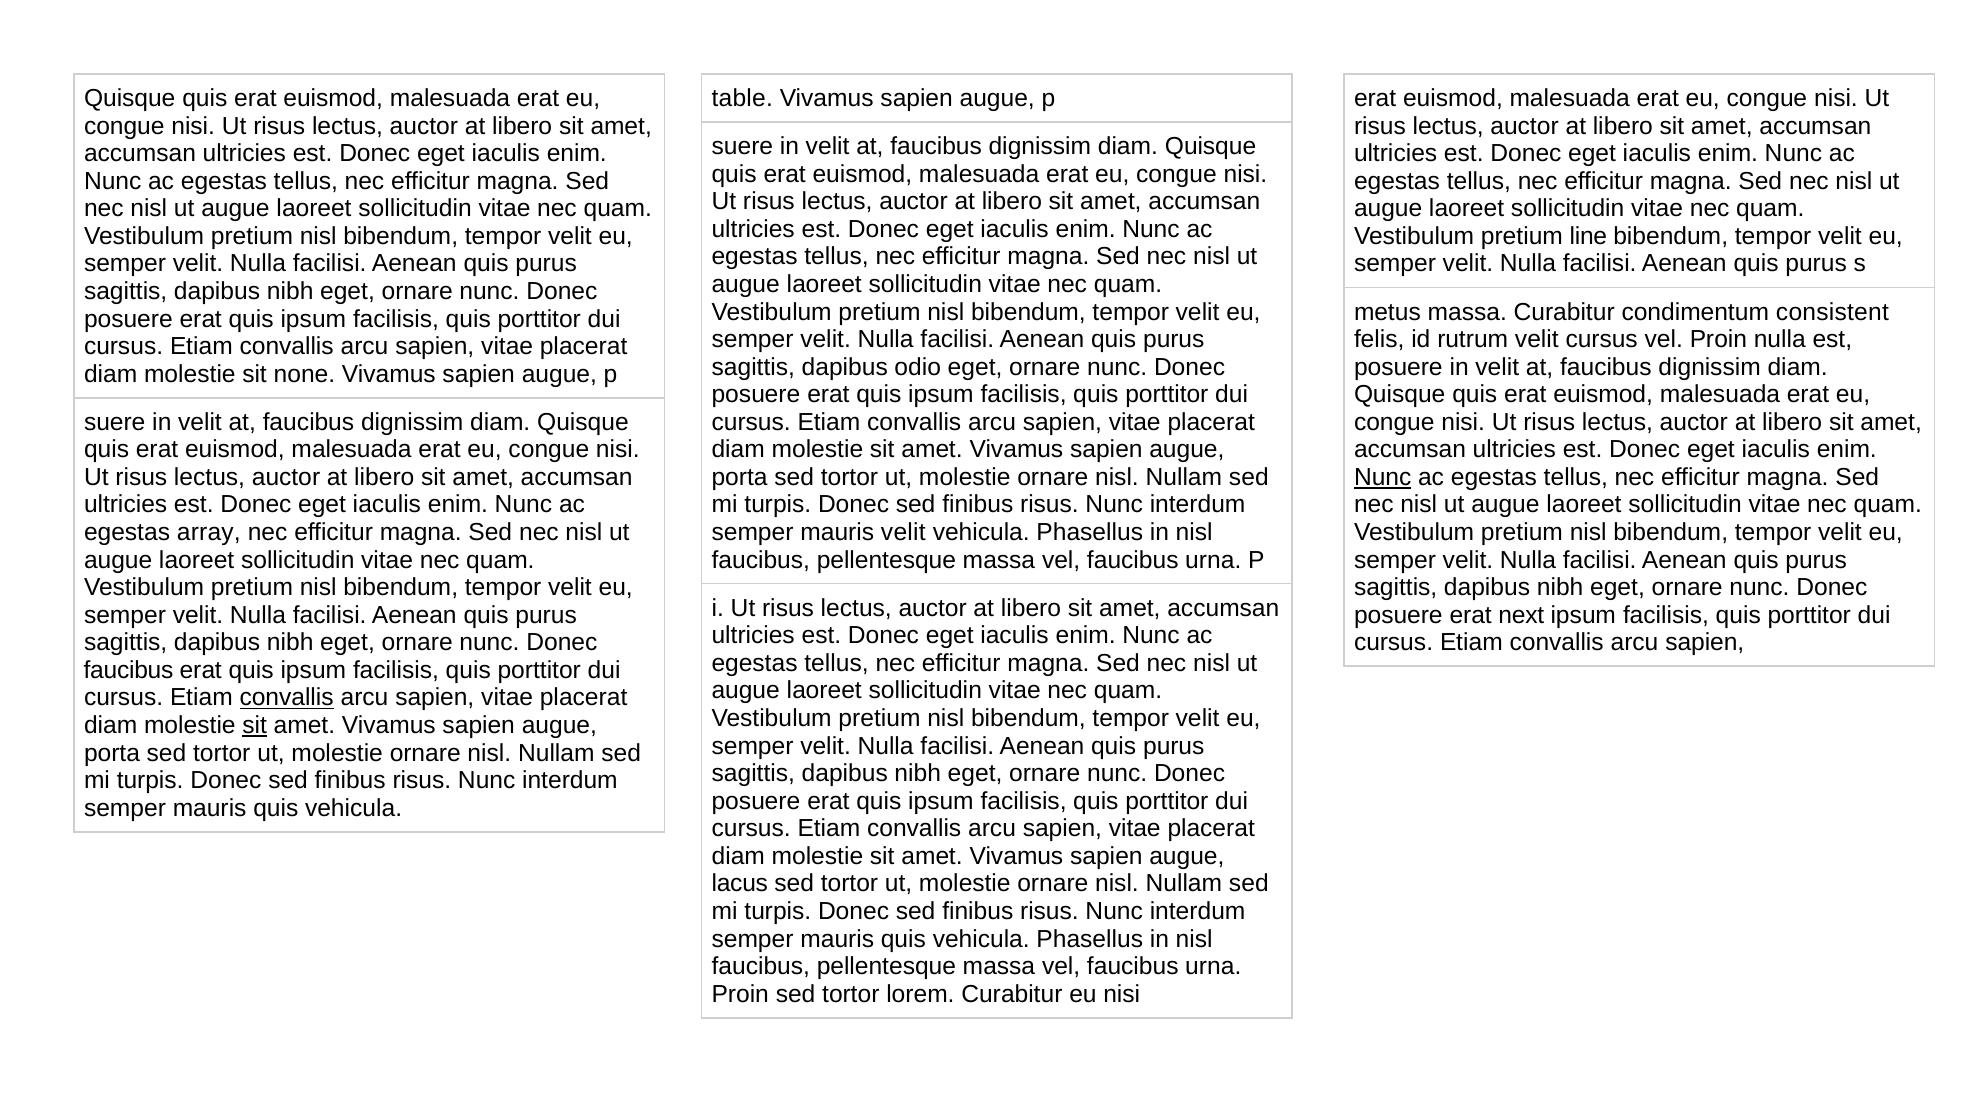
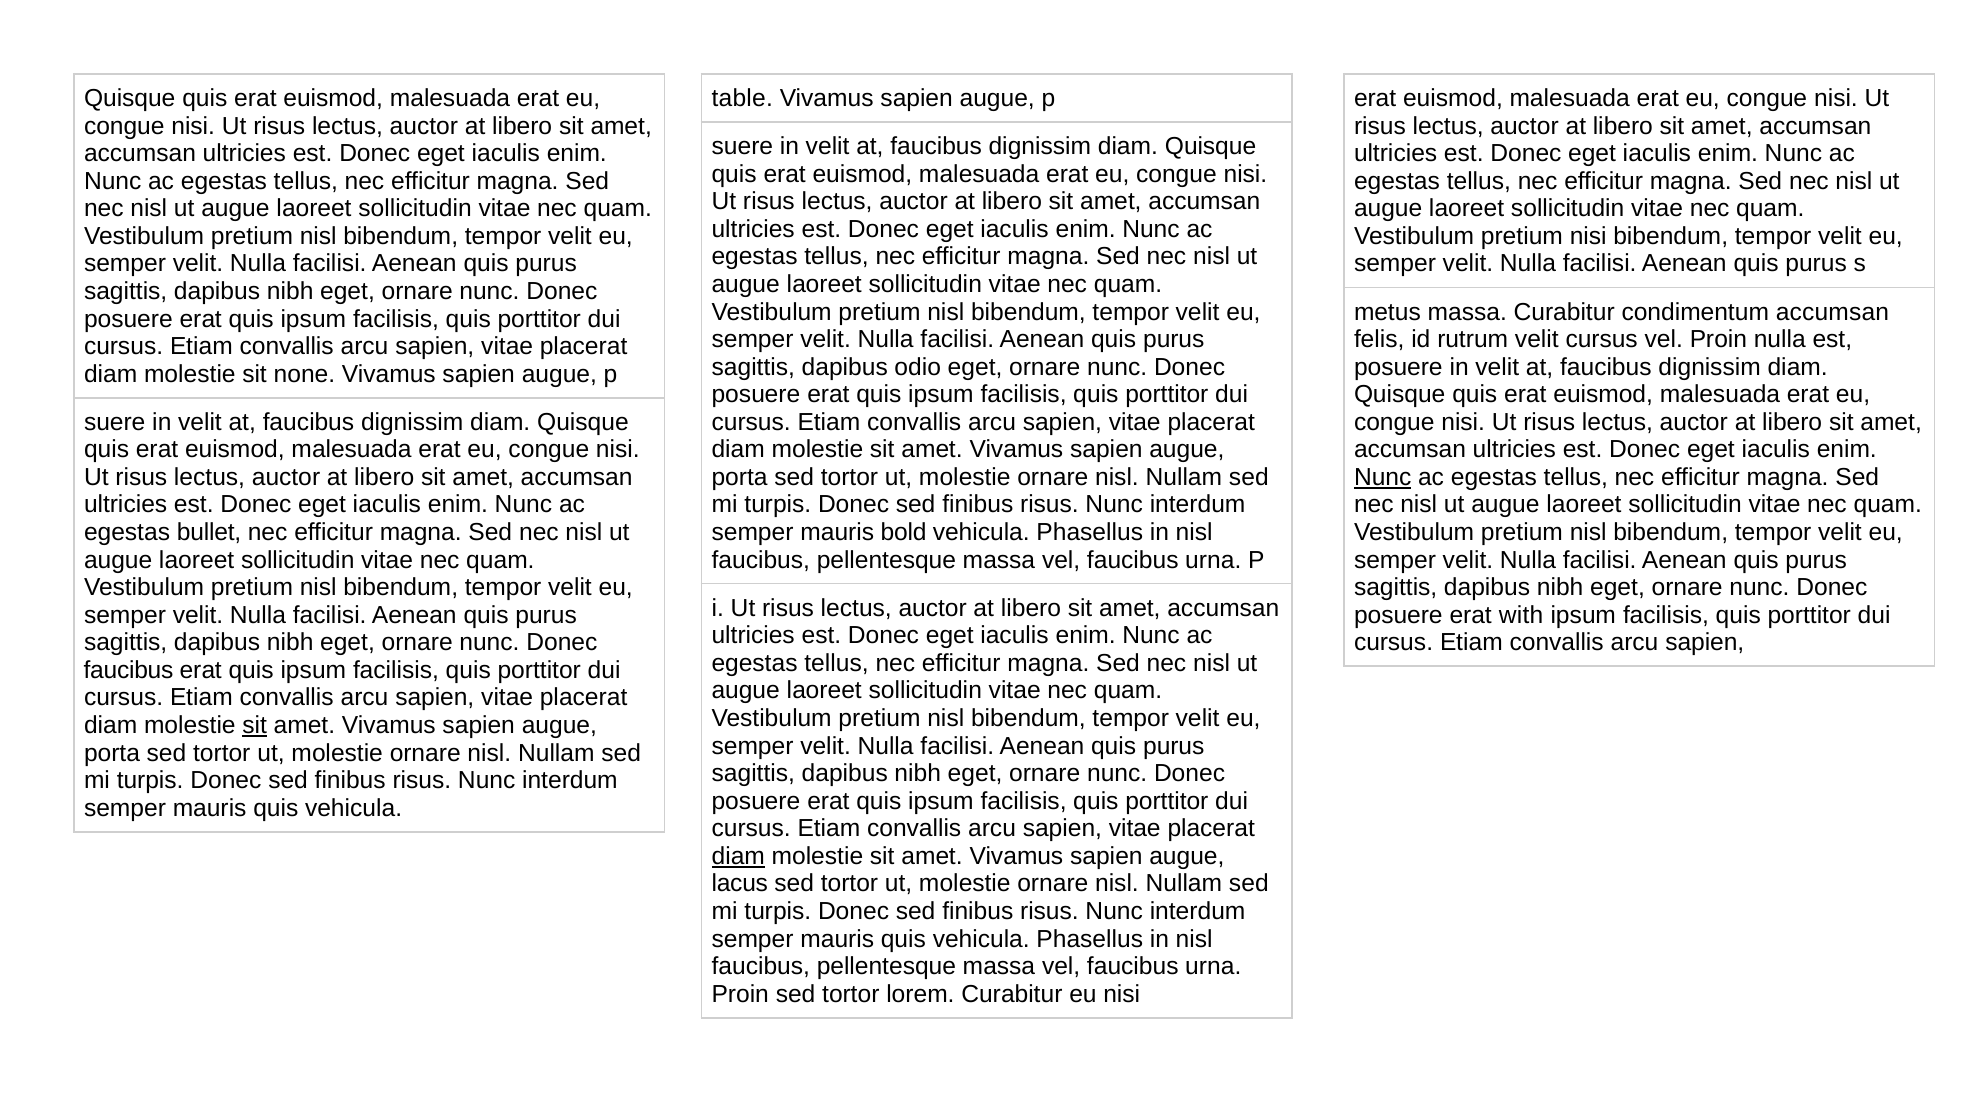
pretium line: line -> nisi
condimentum consistent: consistent -> accumsan
array: array -> bullet
mauris velit: velit -> bold
next: next -> with
convallis at (287, 698) underline: present -> none
diam at (738, 856) underline: none -> present
